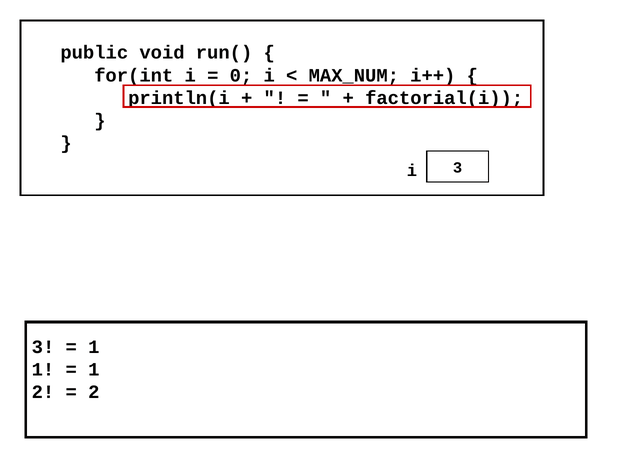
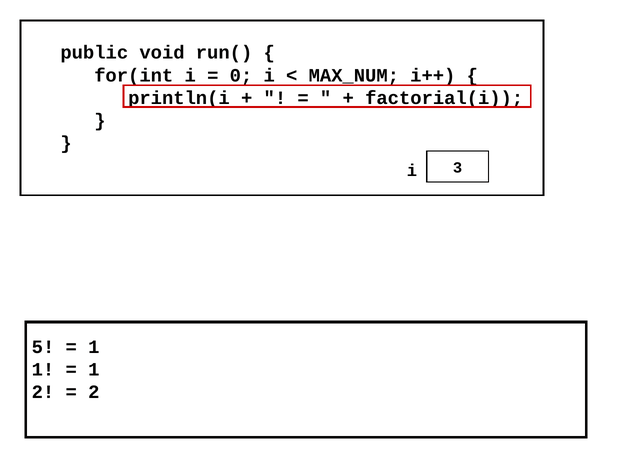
3 at (43, 347): 3 -> 5
